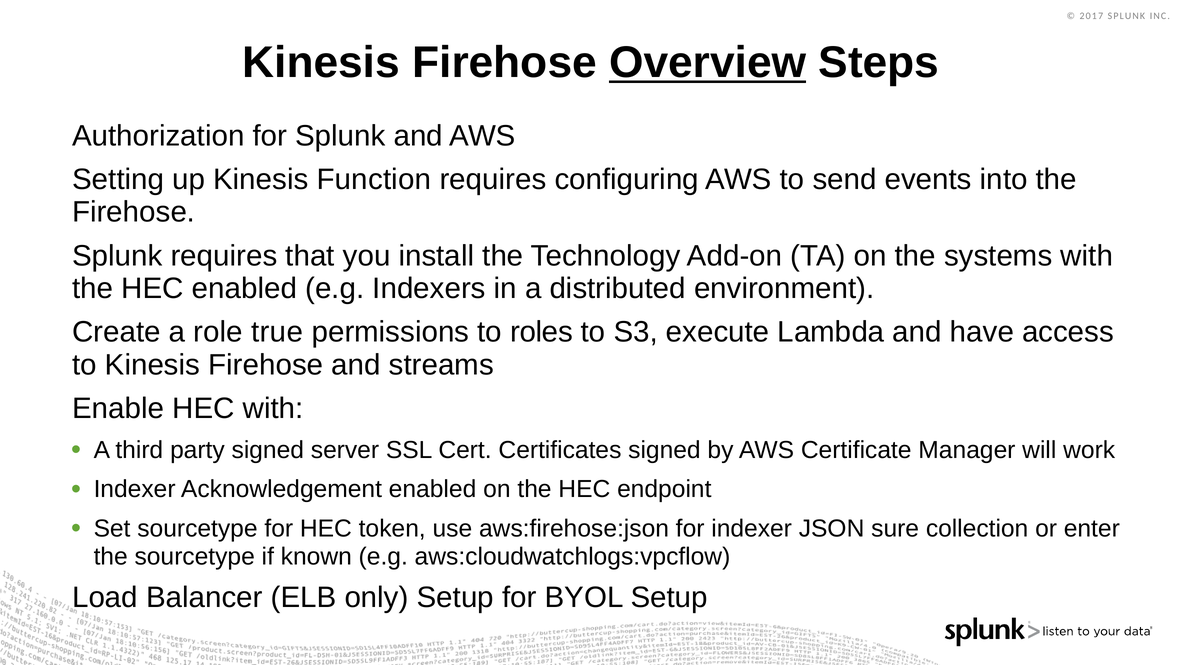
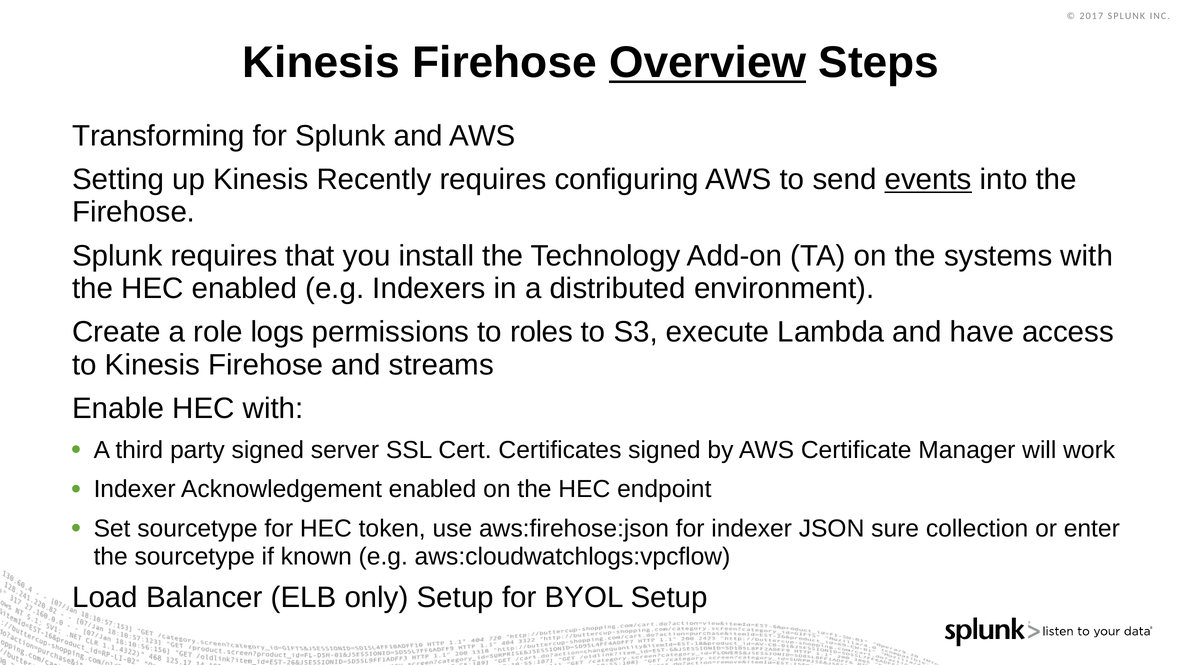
Authorization: Authorization -> Transforming
Function: Function -> Recently
events underline: none -> present
true: true -> logs
